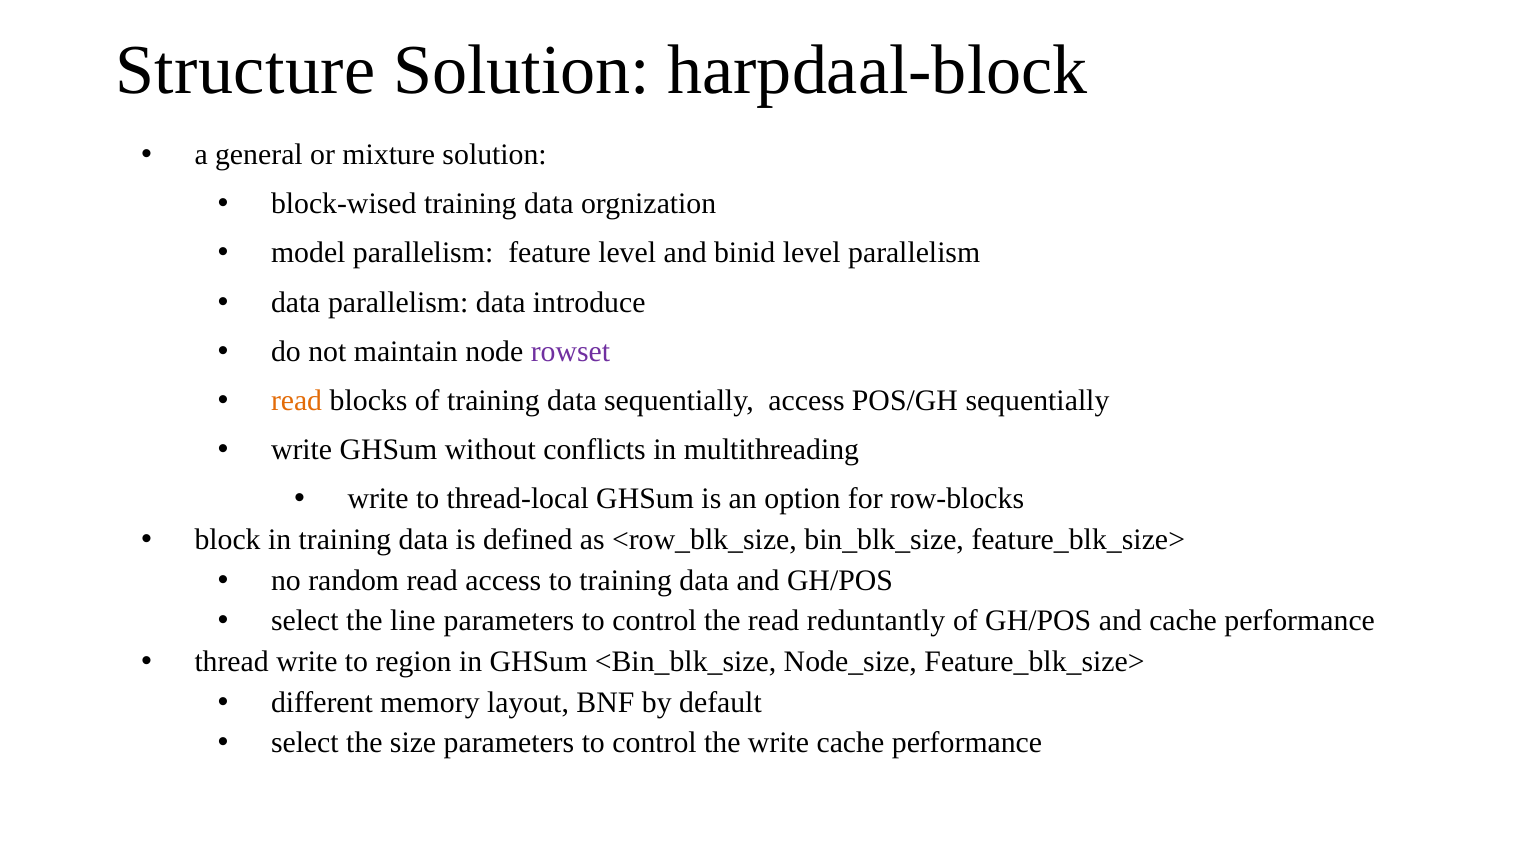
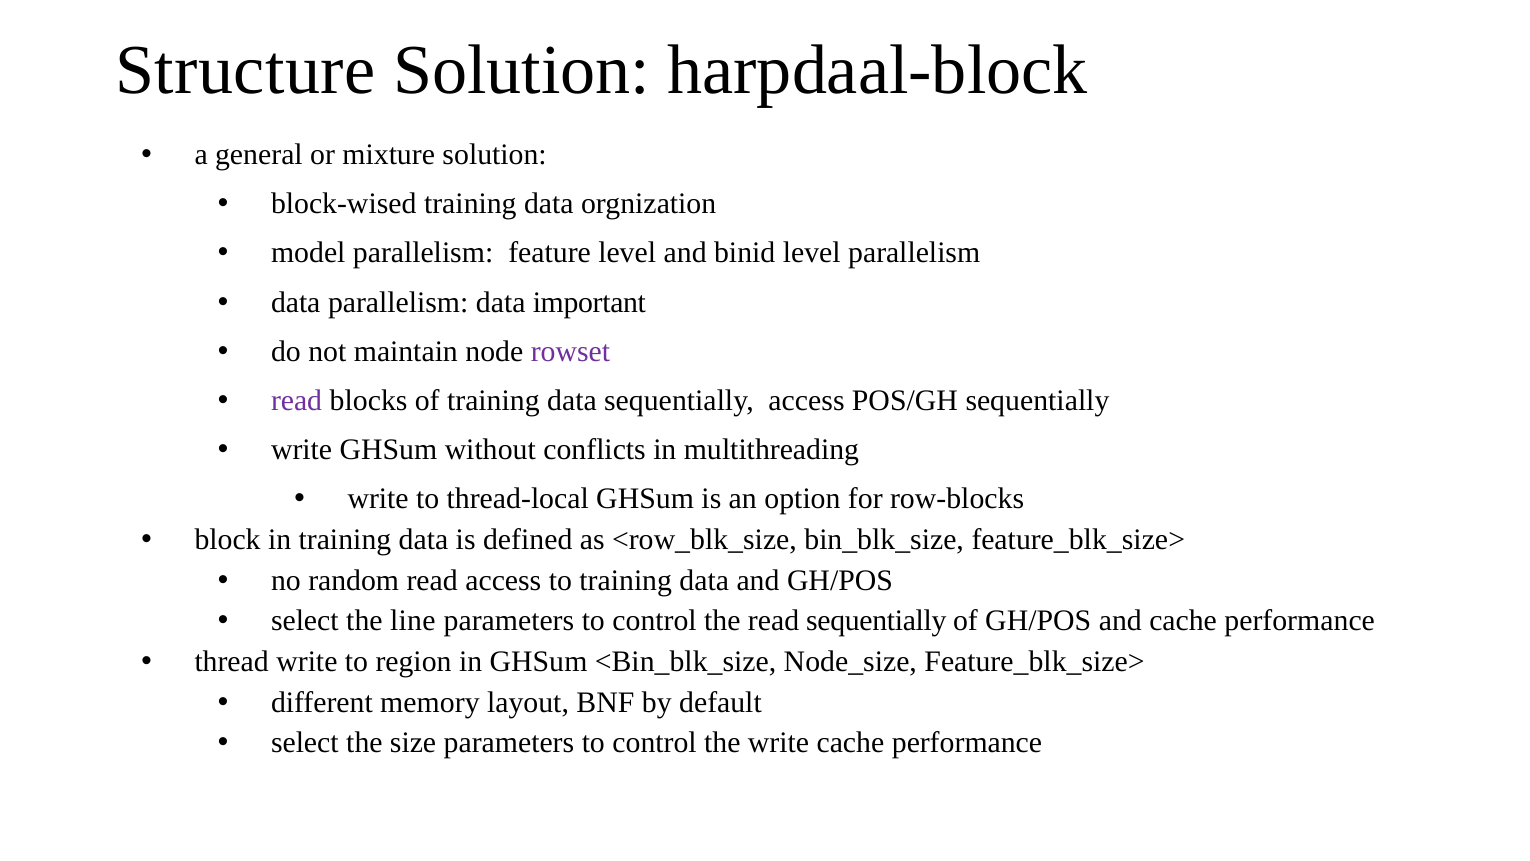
introduce: introduce -> important
read at (297, 400) colour: orange -> purple
read reduntantly: reduntantly -> sequentially
